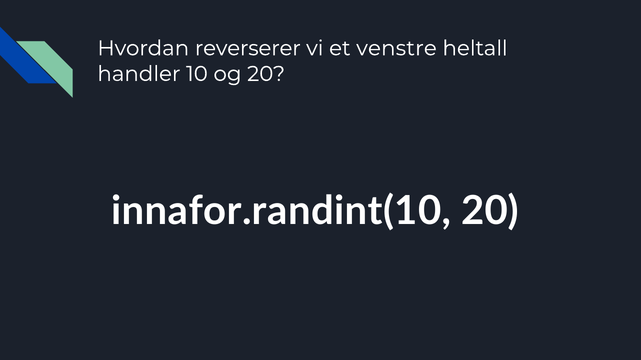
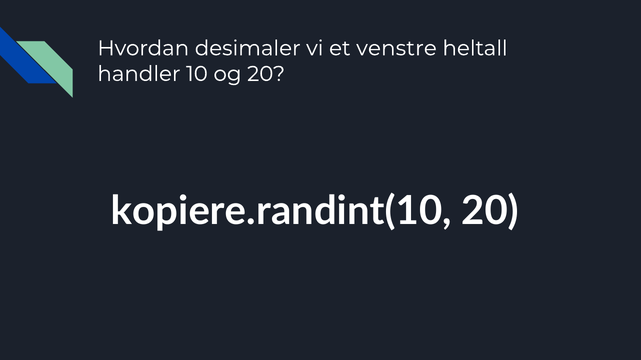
reverserer: reverserer -> desimaler
innafor.randint(10: innafor.randint(10 -> kopiere.randint(10
